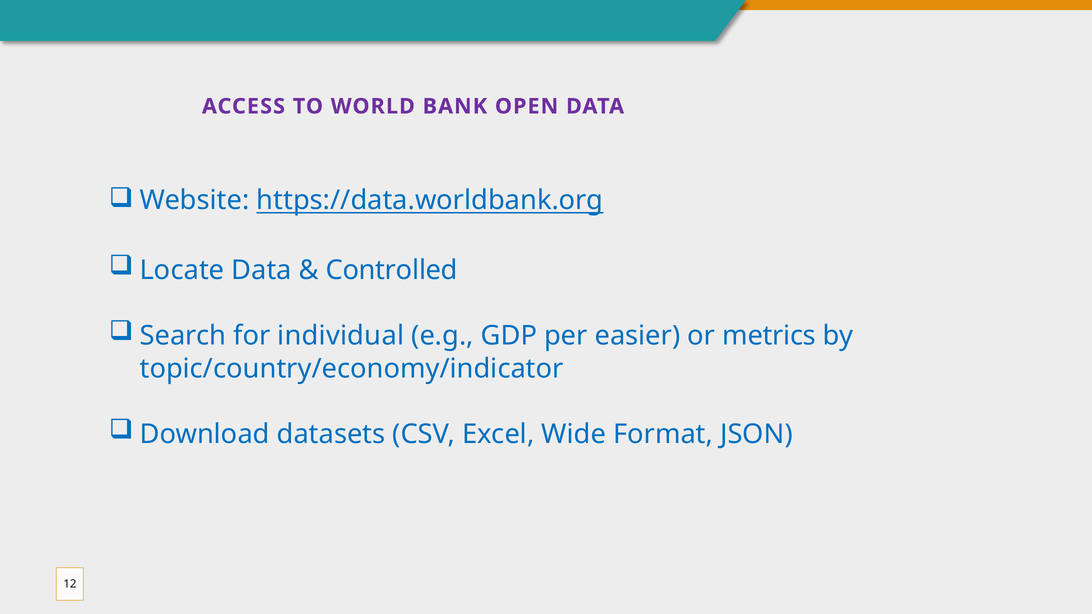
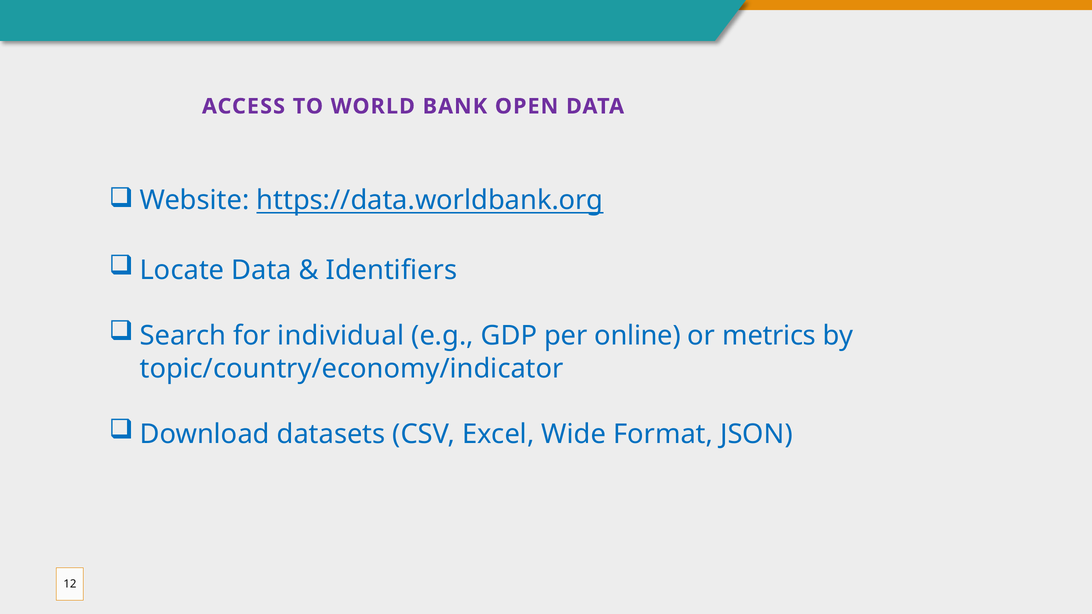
Controlled: Controlled -> Identifiers
easier: easier -> online
